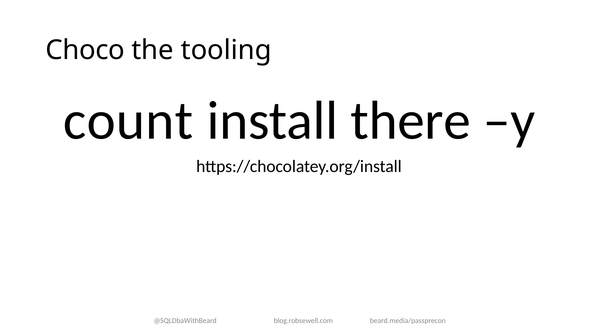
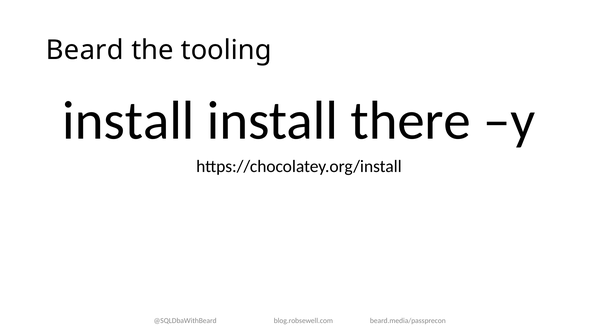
Choco: Choco -> Beard
count at (128, 121): count -> install
